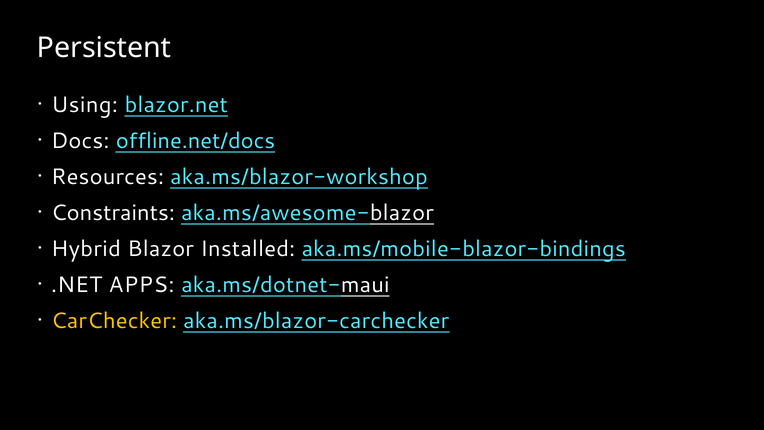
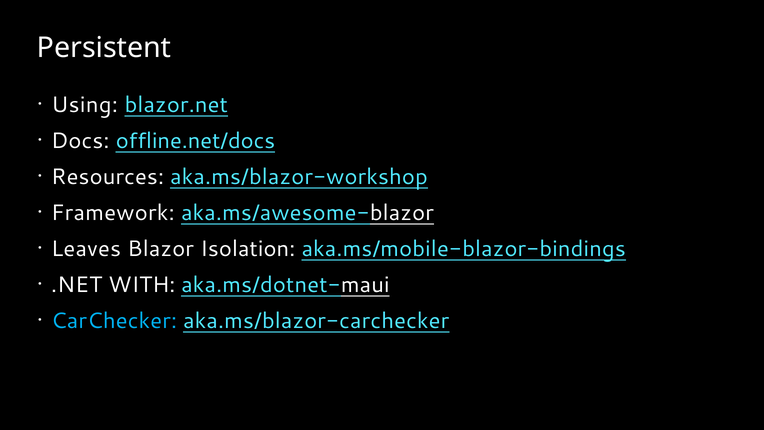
Constraints: Constraints -> Framework
Hybrid: Hybrid -> Leaves
Installed: Installed -> Isolation
APPS: APPS -> WITH
CarChecker colour: yellow -> light blue
